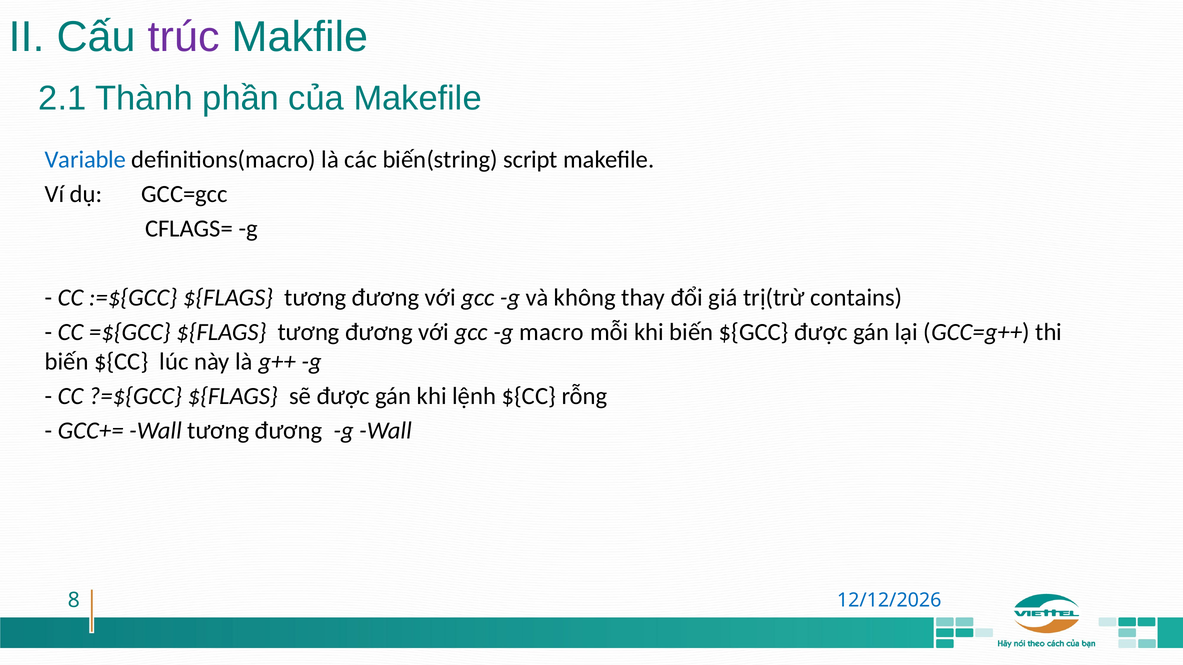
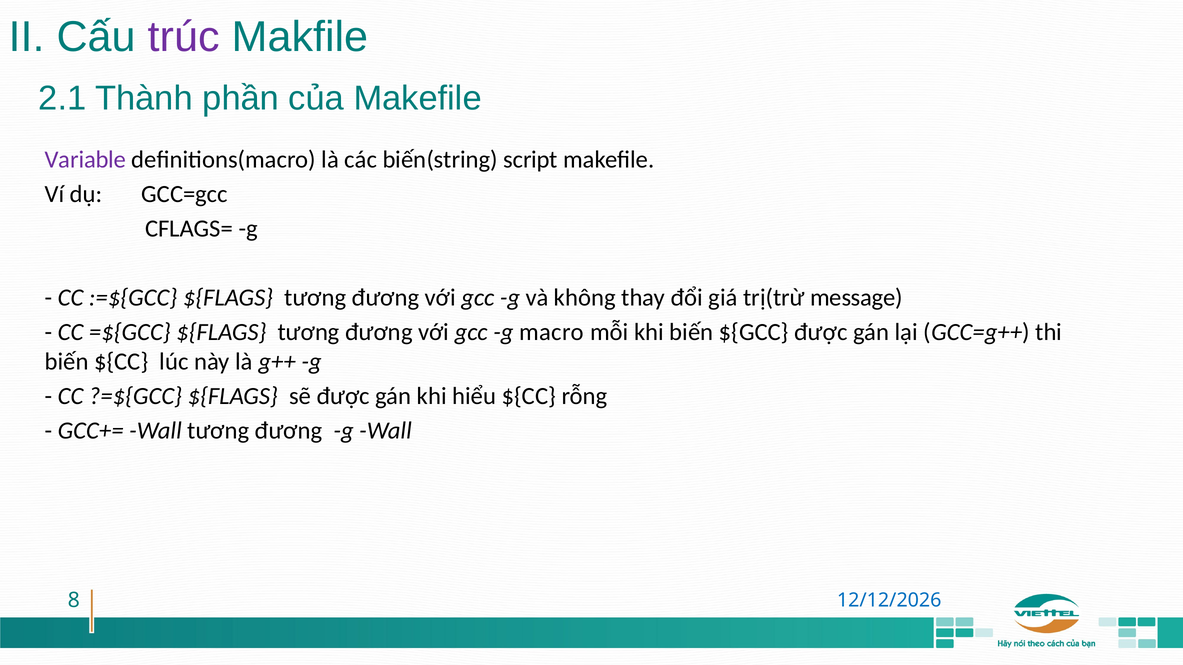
Variable colour: blue -> purple
contains: contains -> message
lệnh: lệnh -> hiểu
